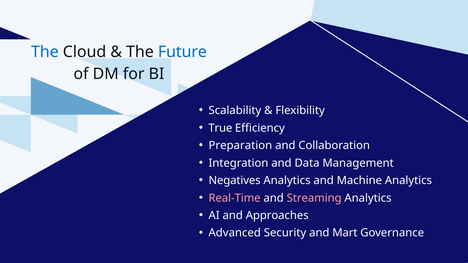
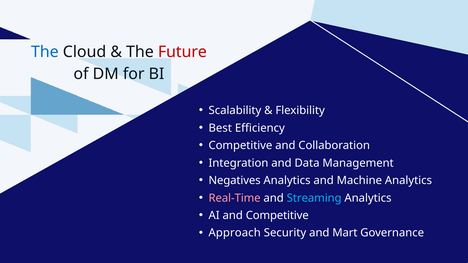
Future colour: blue -> red
True: True -> Best
Preparation at (240, 146): Preparation -> Competitive
Streaming colour: pink -> light blue
and Approaches: Approaches -> Competitive
Advanced: Advanced -> Approach
